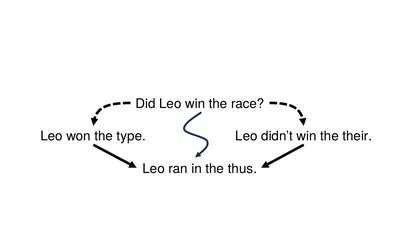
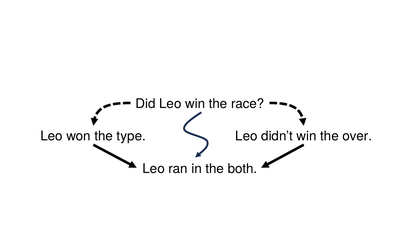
their: their -> over
thus: thus -> both
